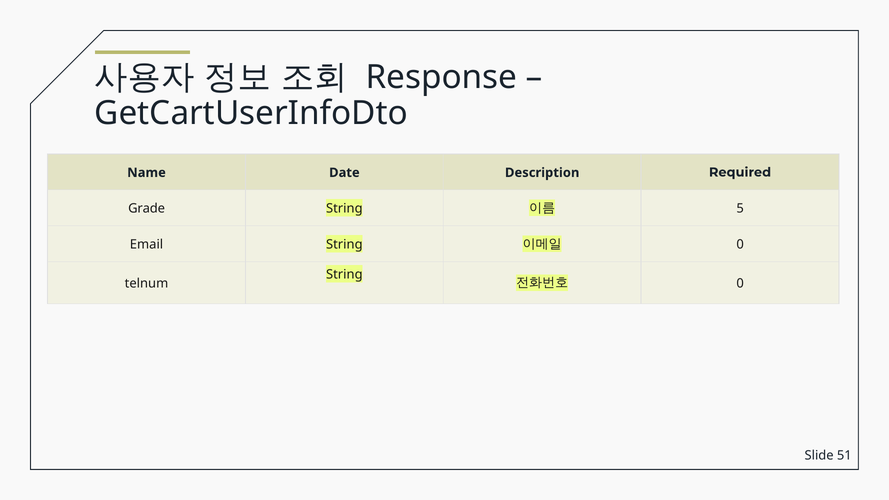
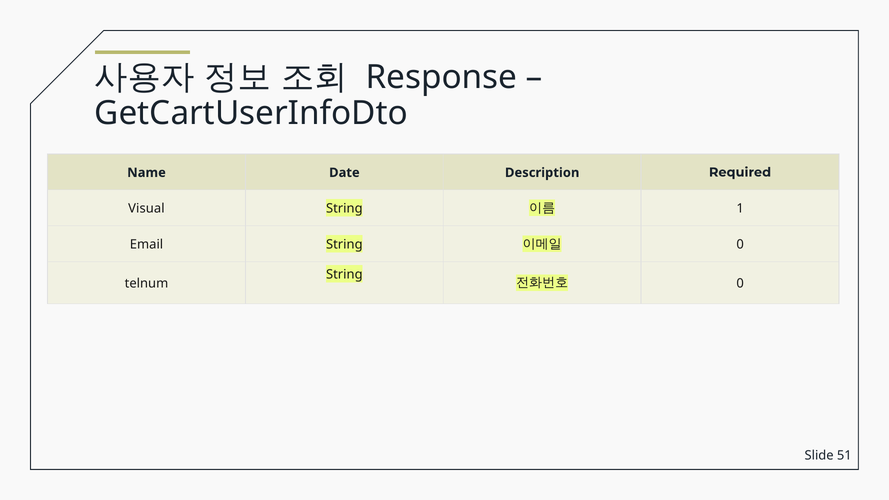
Grade: Grade -> Visual
5: 5 -> 1
